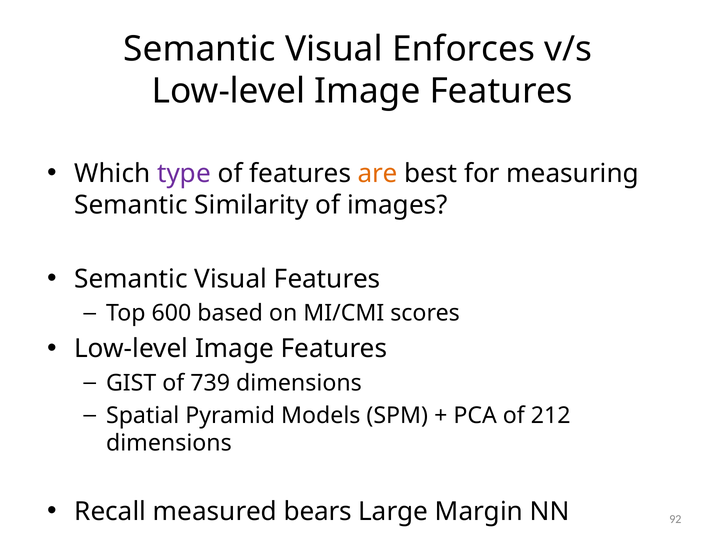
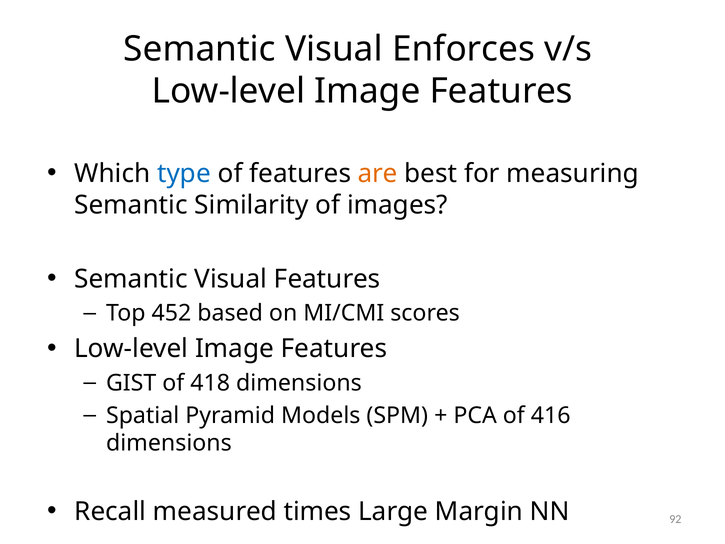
type colour: purple -> blue
600: 600 -> 452
739: 739 -> 418
212: 212 -> 416
bears: bears -> times
